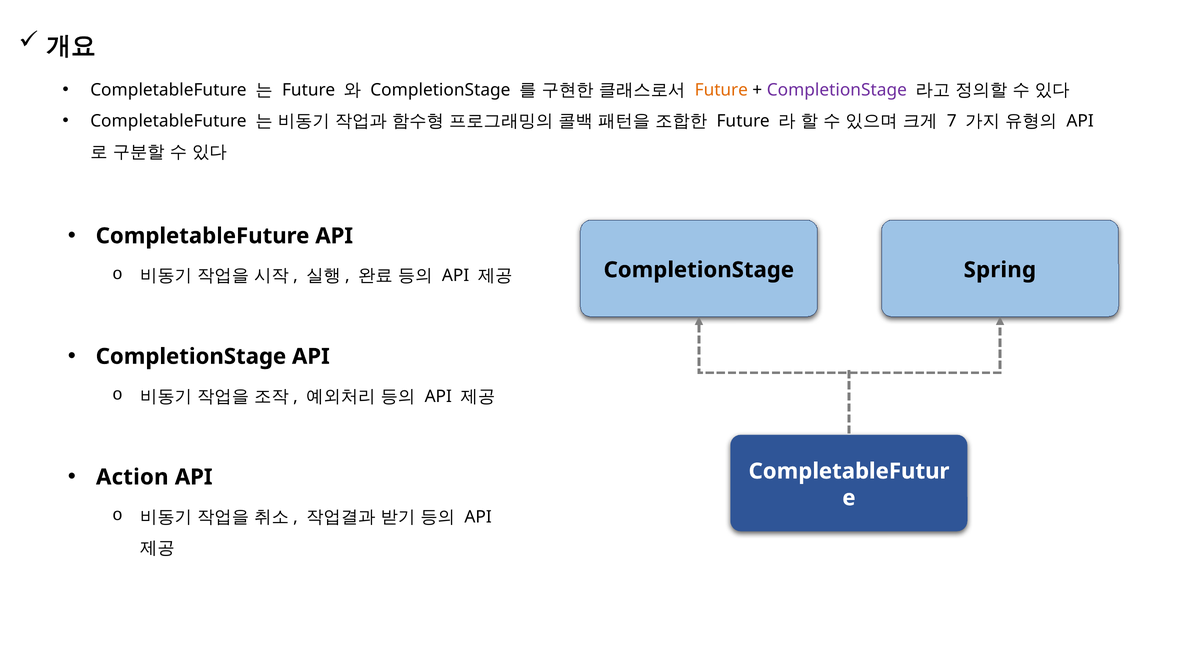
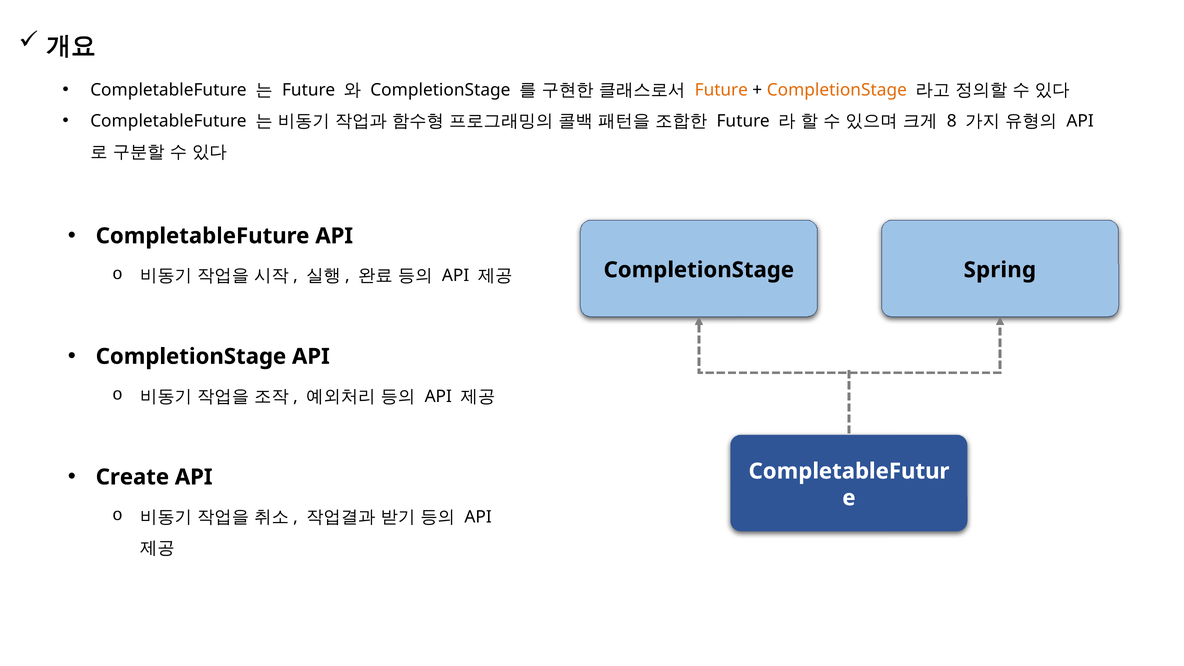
CompletionStage at (837, 90) colour: purple -> orange
7: 7 -> 8
Action: Action -> Create
